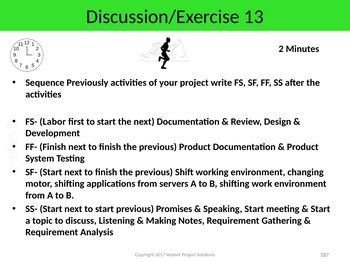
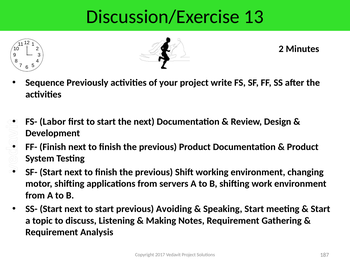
Promises: Promises -> Avoiding
